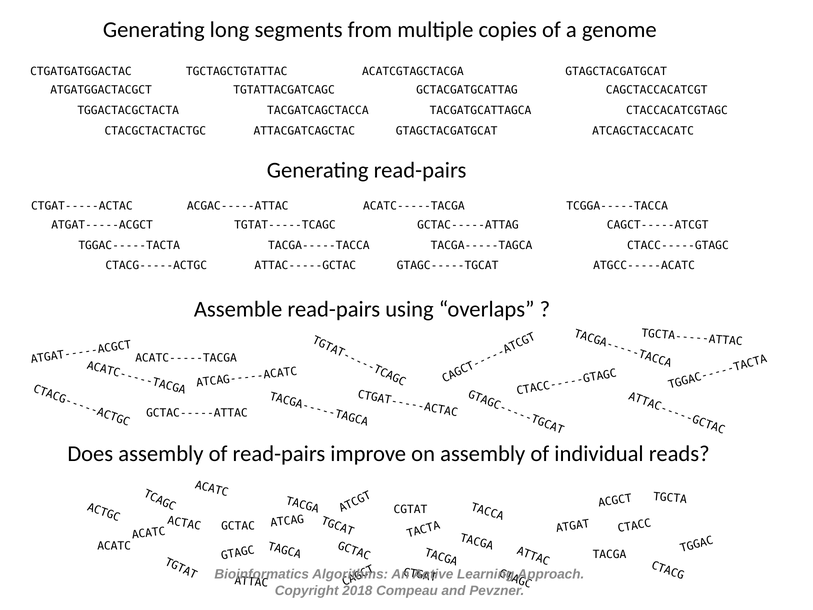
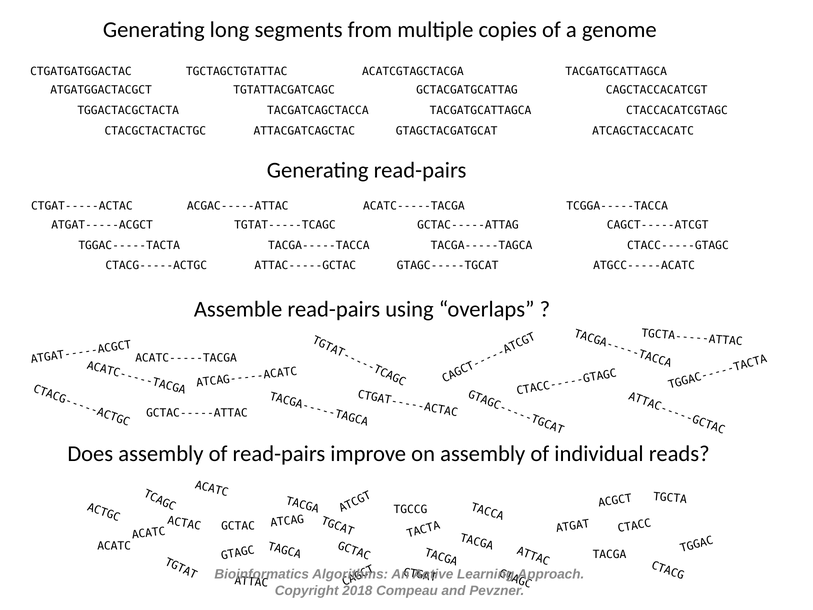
ACATCGTAGCTACGA GTAGCTACGATGCAT: GTAGCTACGATGCAT -> TACGATGCATTAGCA
CGTAT: CGTAT -> TGCCG
